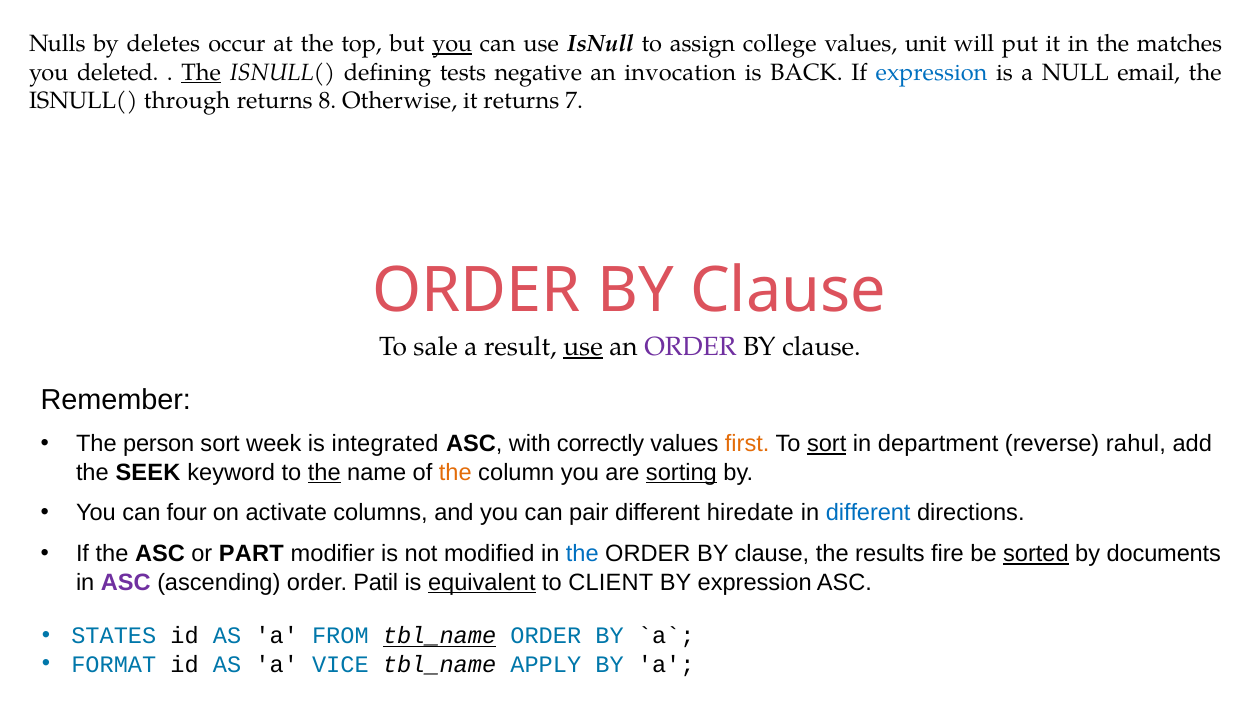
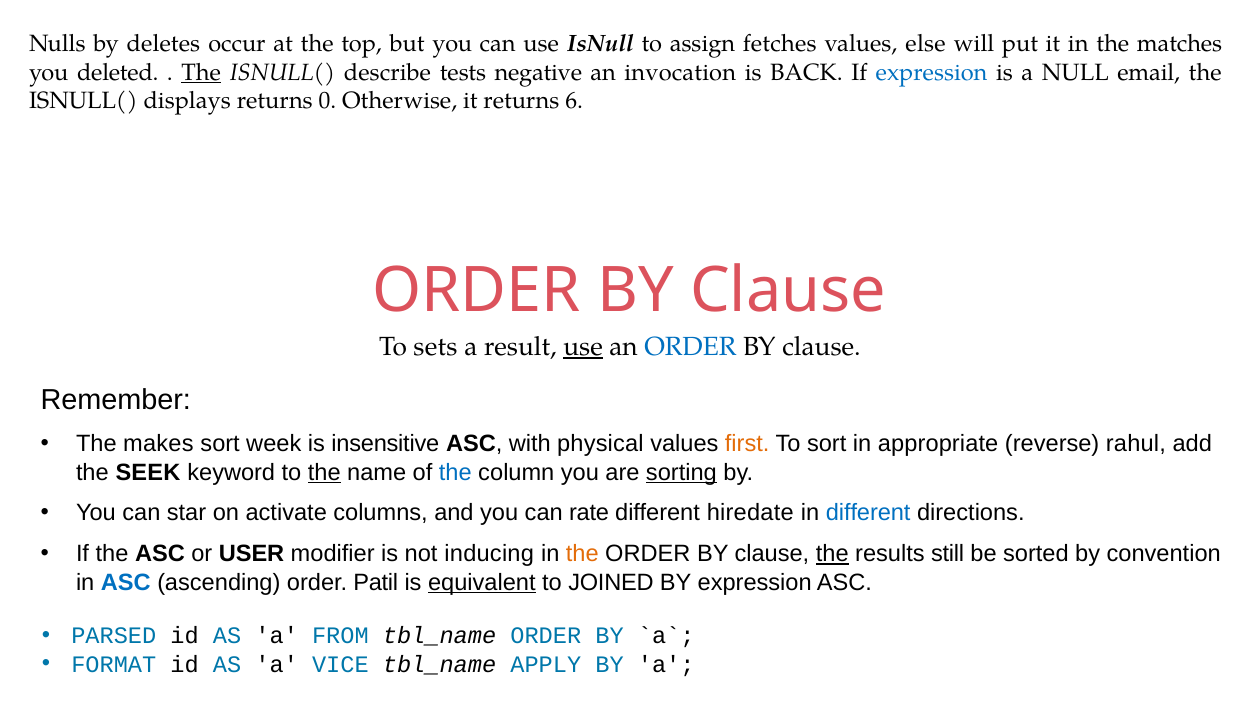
you at (452, 44) underline: present -> none
college: college -> fetches
unit: unit -> else
defining: defining -> describe
through: through -> displays
8: 8 -> 0
7: 7 -> 6
sale: sale -> sets
ORDER at (690, 347) colour: purple -> blue
person: person -> makes
integrated: integrated -> insensitive
correctly: correctly -> physical
sort at (827, 444) underline: present -> none
department: department -> appropriate
the at (455, 472) colour: orange -> blue
four: four -> star
pair: pair -> rate
PART: PART -> USER
modified: modified -> inducing
the at (582, 554) colour: blue -> orange
the at (832, 554) underline: none -> present
fire: fire -> still
sorted underline: present -> none
documents: documents -> convention
ASC at (126, 582) colour: purple -> blue
CLIENT: CLIENT -> JOINED
STATES: STATES -> PARSED
tbl_name at (440, 636) underline: present -> none
